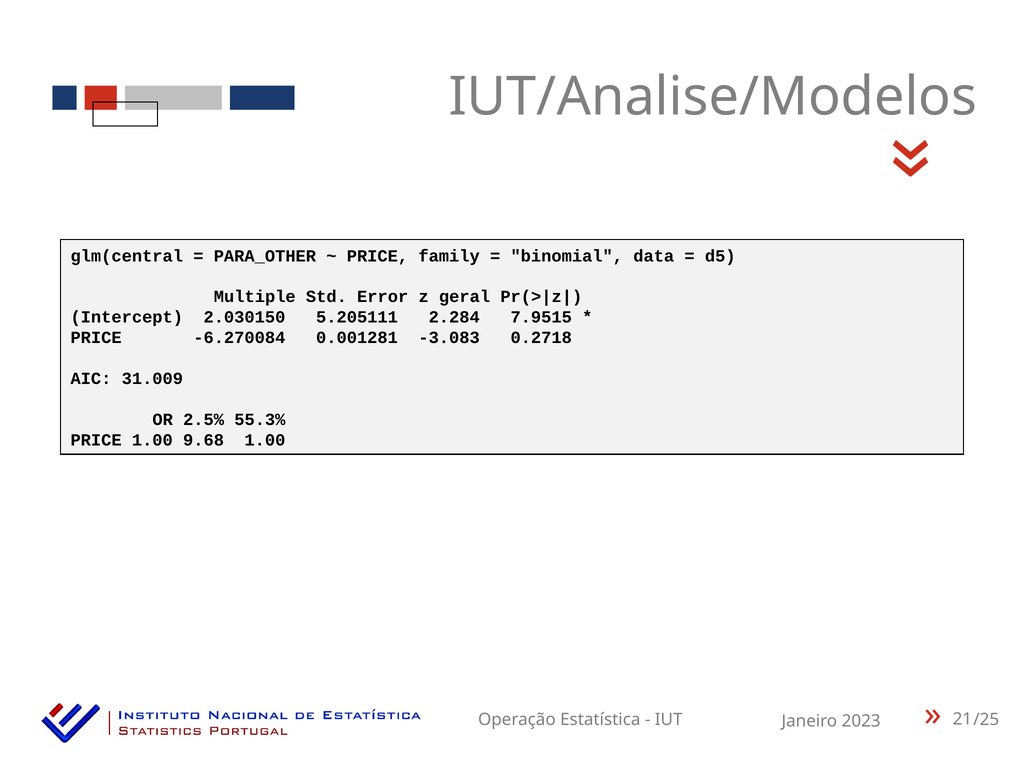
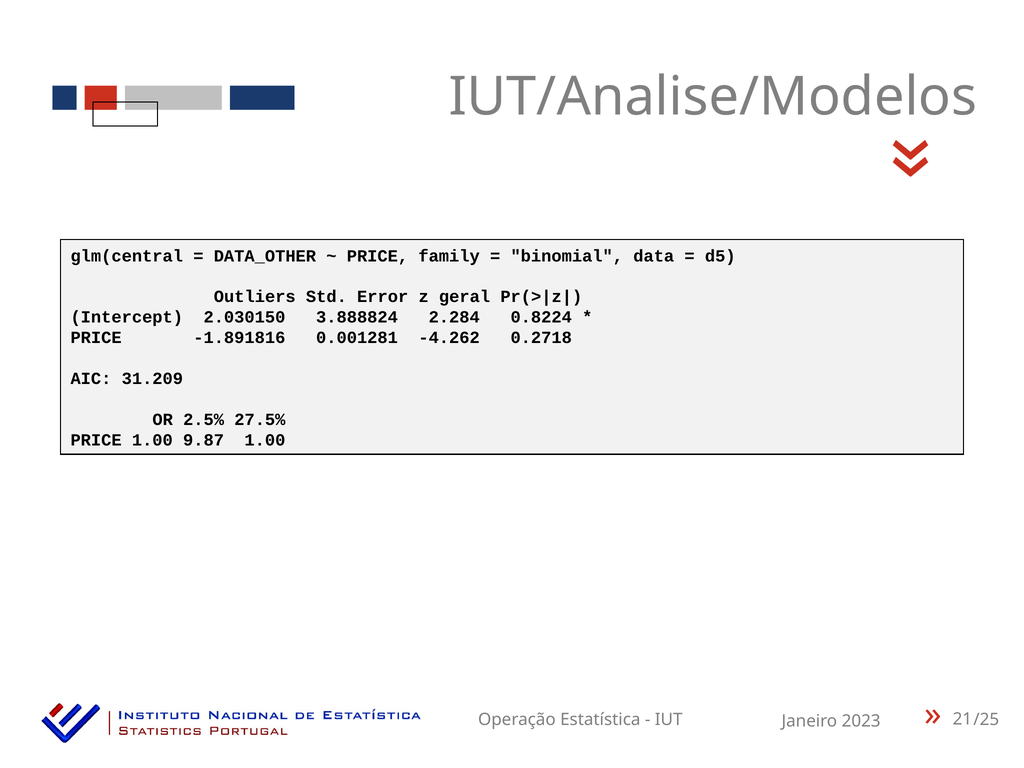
PARA_OTHER: PARA_OTHER -> DATA_OTHER
Multiple: Multiple -> Outliers
5.205111: 5.205111 -> 3.888824
7.9515: 7.9515 -> 0.8224
-6.270084: -6.270084 -> -1.891816
-3.083: -3.083 -> -4.262
31.009: 31.009 -> 31.209
55.3%: 55.3% -> 27.5%
9.68: 9.68 -> 9.87
